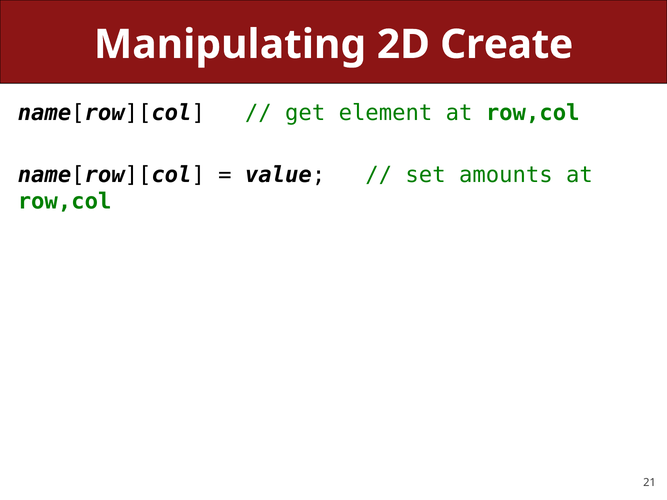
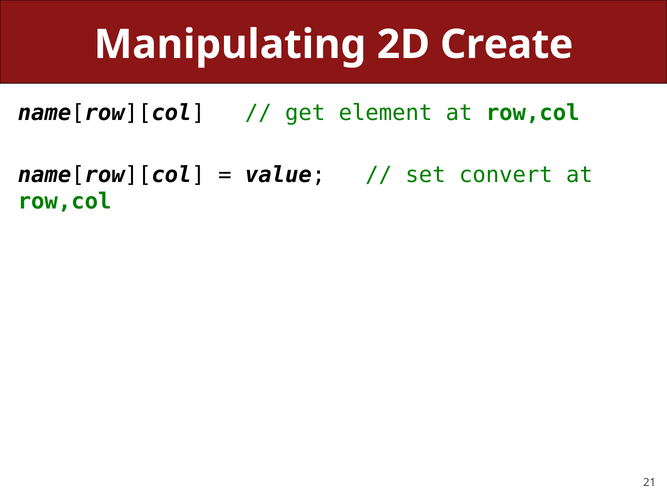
amounts: amounts -> convert
